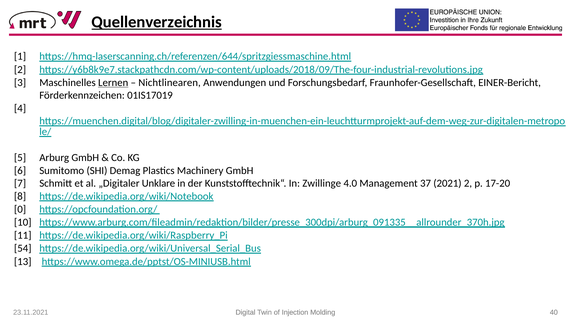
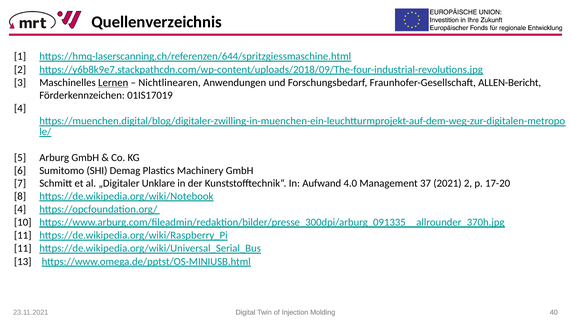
Quellenverzeichnis underline: present -> none
EINER-Bericht: EINER-Bericht -> ALLEN-Bericht
Zwillinge: Zwillinge -> Aufwand
0 at (20, 209): 0 -> 4
54 at (23, 249): 54 -> 11
